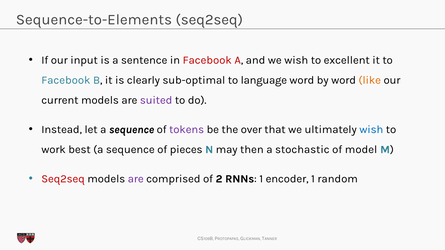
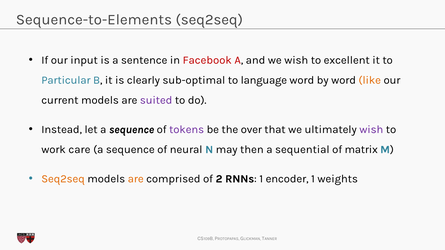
Facebook at (66, 80): Facebook -> Particular
wish at (371, 130) colour: blue -> purple
best: best -> care
pieces: pieces -> neural
stochastic: stochastic -> sequential
model: model -> matrix
Seq2seq at (63, 179) colour: red -> orange
are at (136, 179) colour: purple -> orange
random: random -> weights
